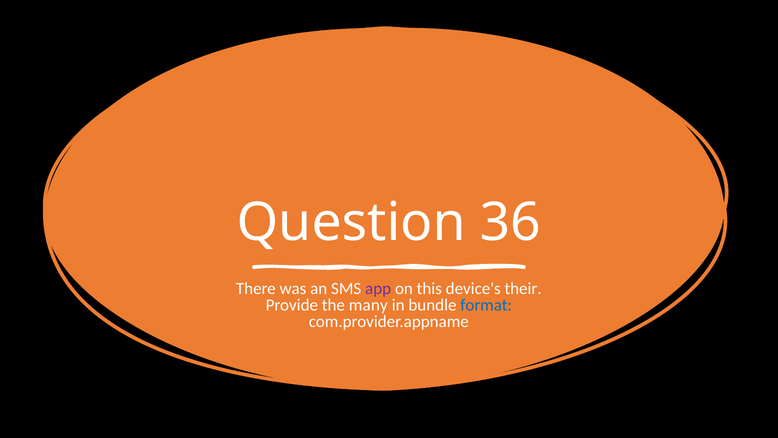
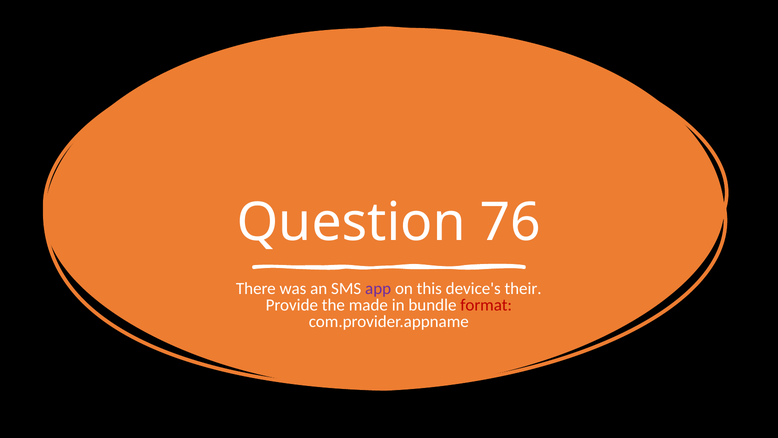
36: 36 -> 76
many: many -> made
format colour: blue -> red
